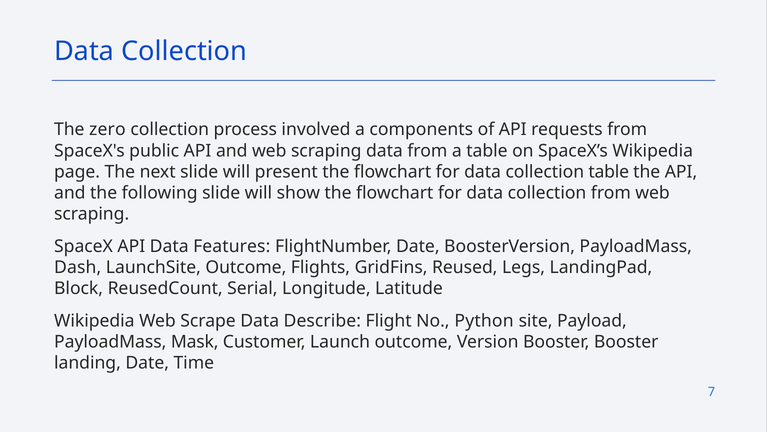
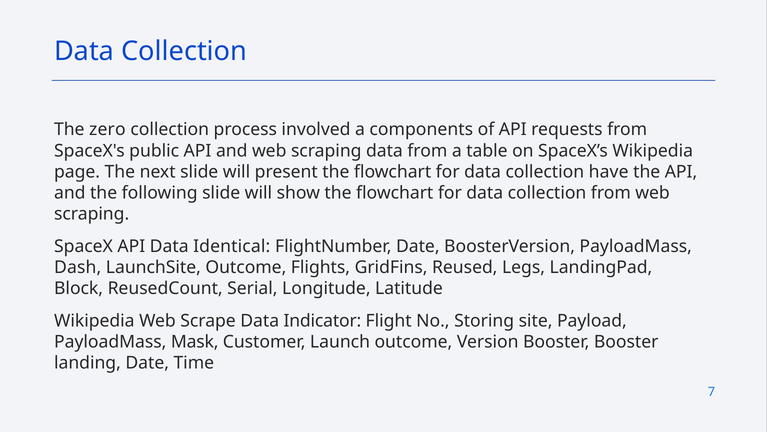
collection table: table -> have
Features: Features -> Identical
Describe: Describe -> Indicator
Python: Python -> Storing
